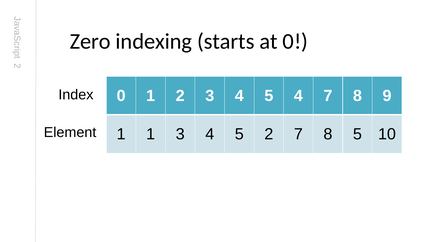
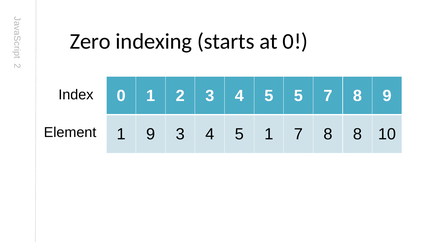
5 4: 4 -> 5
1 1: 1 -> 9
5 2: 2 -> 1
8 5: 5 -> 8
